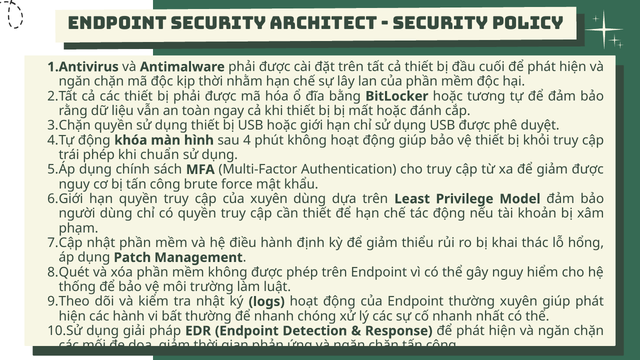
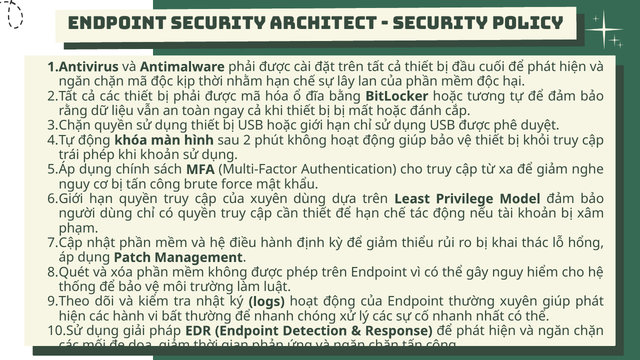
4: 4 -> 2
khi chuẩn: chuẩn -> khoản
giảm được: được -> nghe
